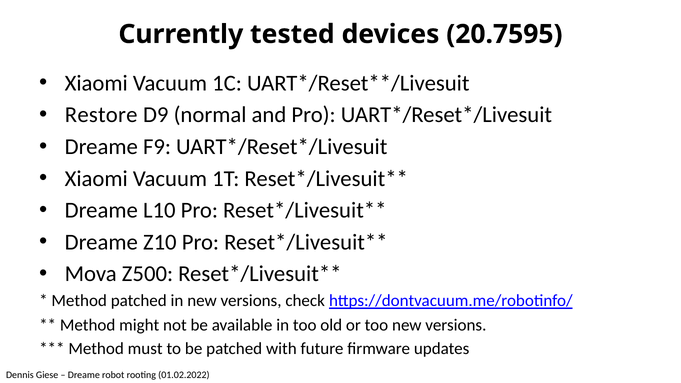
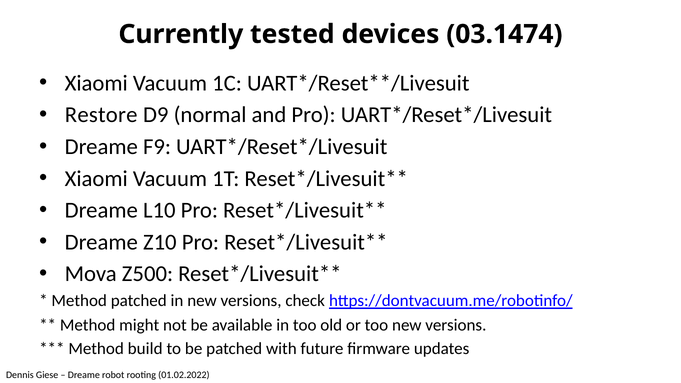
20.7595: 20.7595 -> 03.1474
must: must -> build
